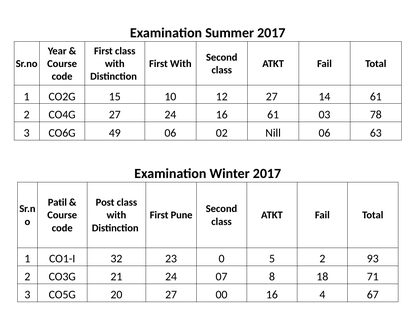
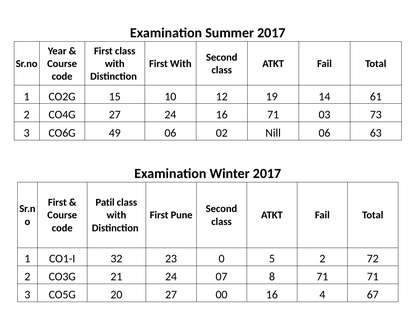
12 27: 27 -> 19
16 61: 61 -> 71
78: 78 -> 73
Patil at (57, 203): Patil -> First
Post: Post -> Patil
93: 93 -> 72
8 18: 18 -> 71
